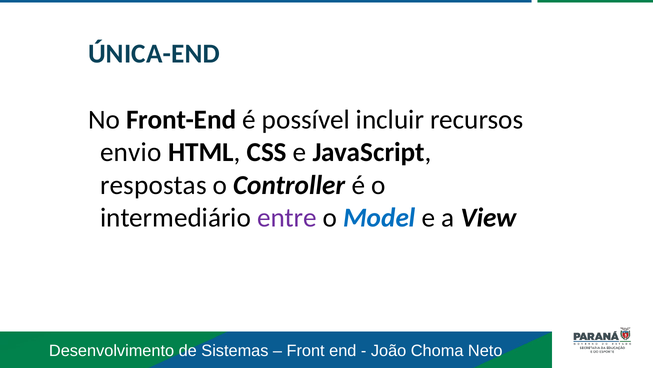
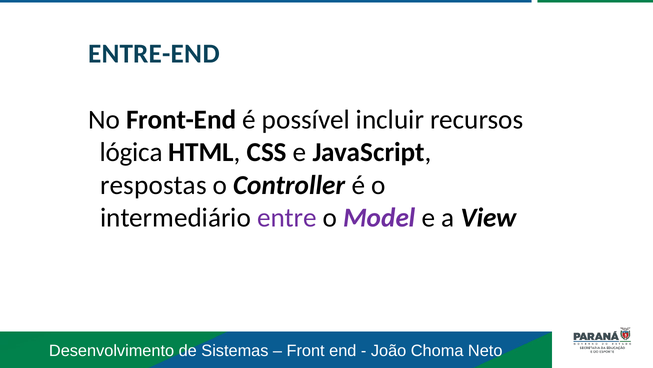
ÚNICA-END: ÚNICA-END -> ENTRE-END
envio: envio -> lógica
Model colour: blue -> purple
